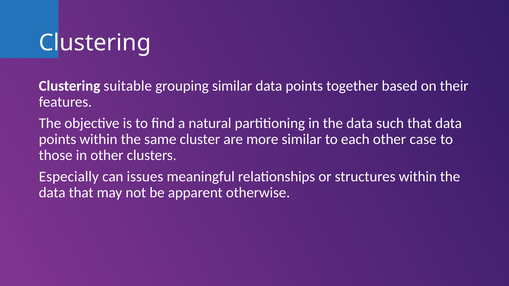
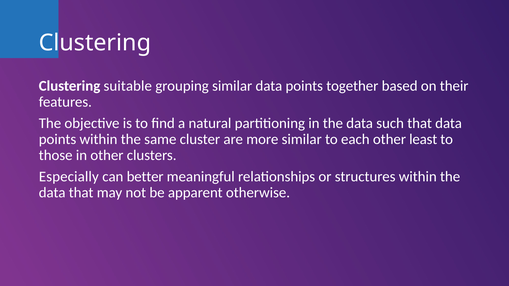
case: case -> least
issues: issues -> better
